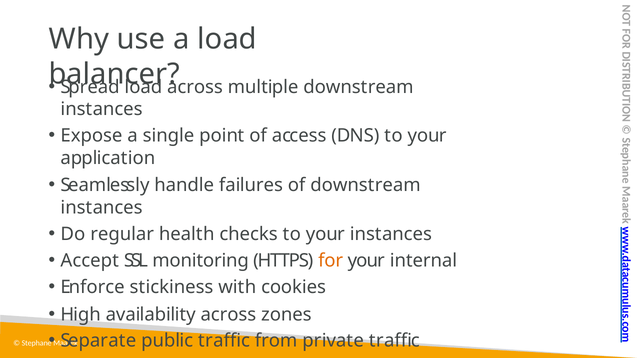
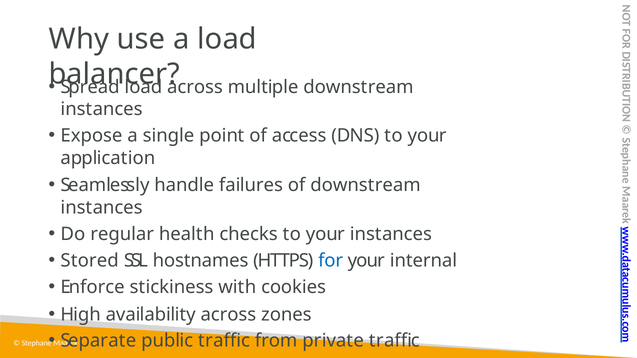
Accept: Accept -> Stored
monitoring: monitoring -> hostnames
for colour: orange -> blue
